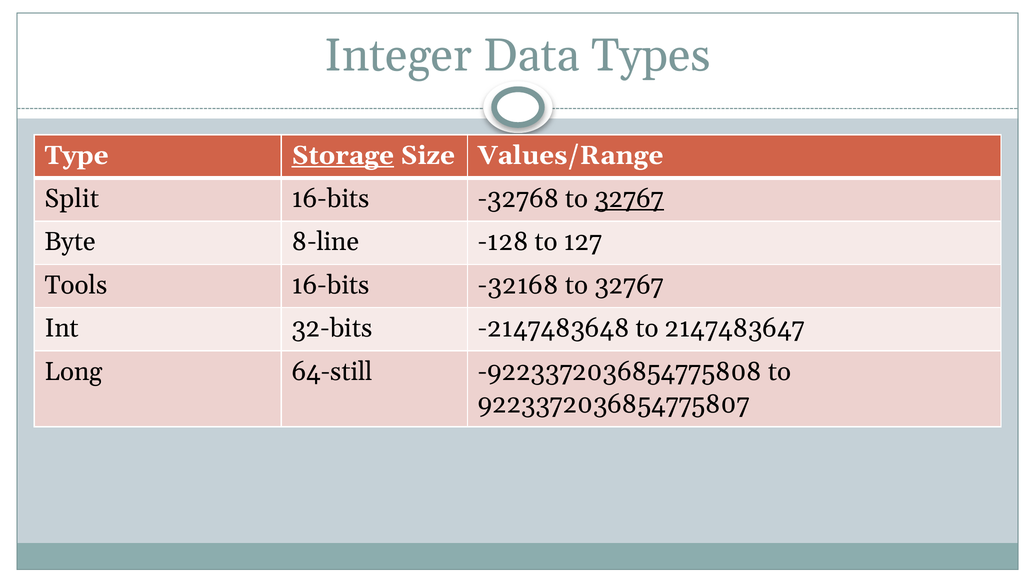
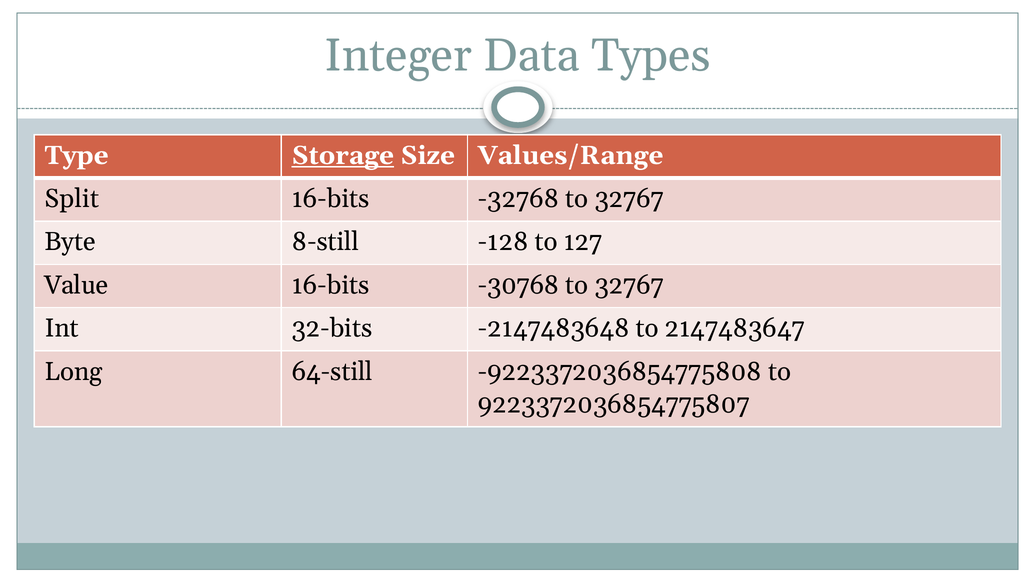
32767 at (629, 199) underline: present -> none
8-line: 8-line -> 8-still
Tools: Tools -> Value
-32168: -32168 -> -30768
